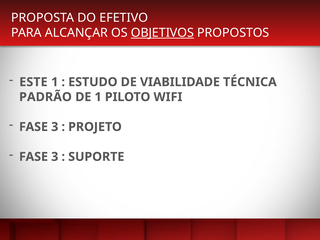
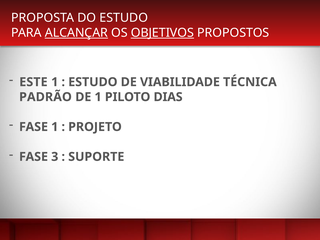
DO EFETIVO: EFETIVO -> ESTUDO
ALCANÇAR underline: none -> present
WIFI: WIFI -> DIAS
3 at (55, 127): 3 -> 1
